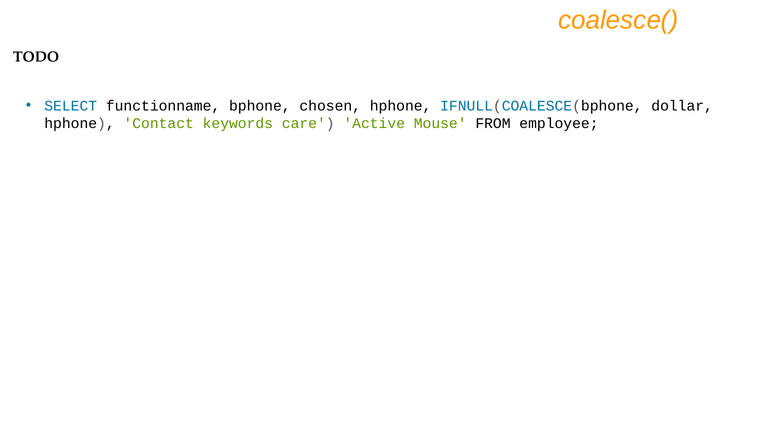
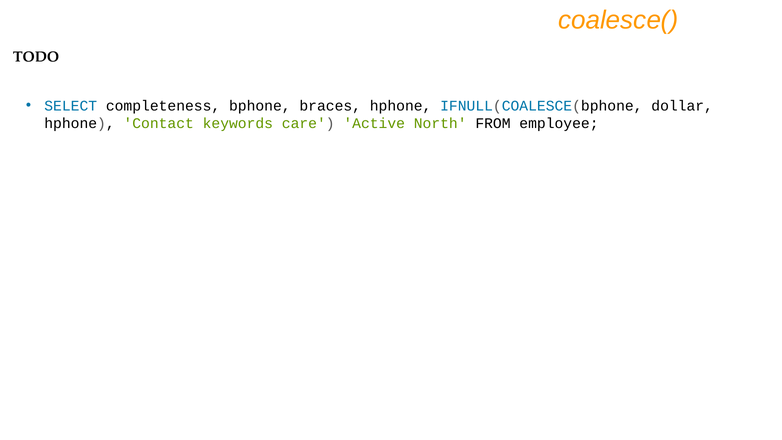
functionname: functionname -> completeness
chosen: chosen -> braces
Mouse: Mouse -> North
